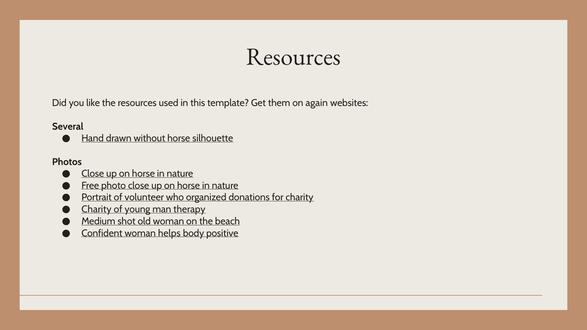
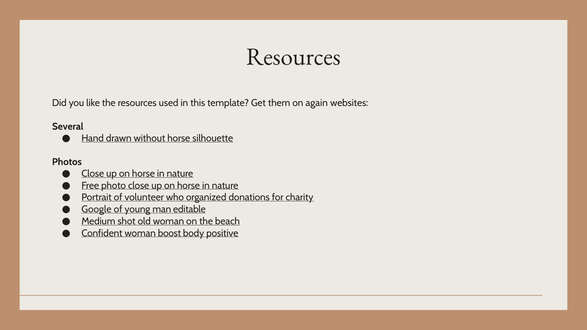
Charity at (96, 209): Charity -> Google
therapy: therapy -> editable
helps: helps -> boost
